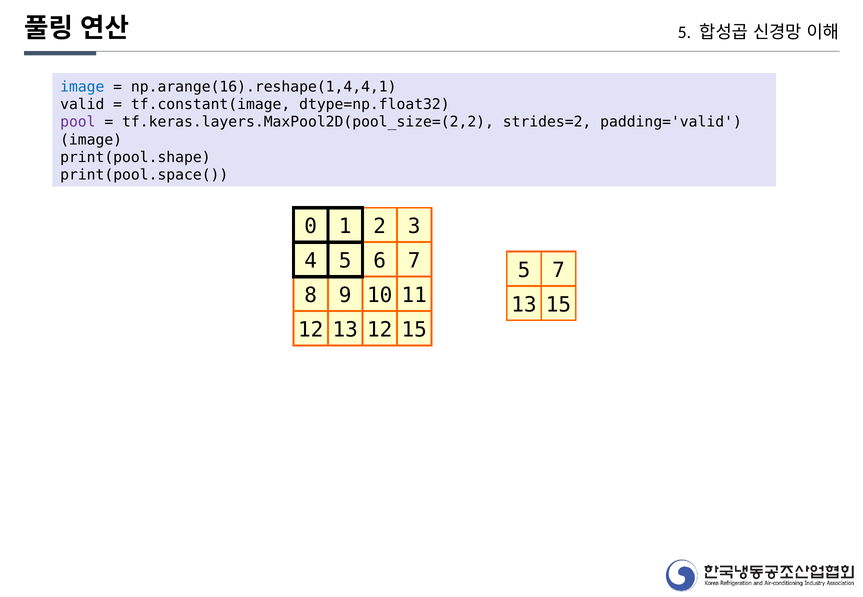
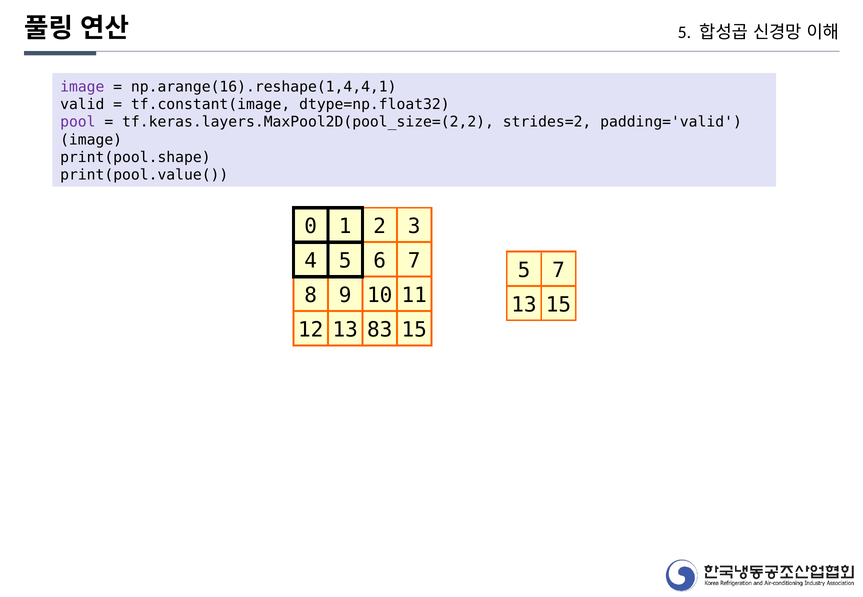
image at (82, 87) colour: blue -> purple
print(pool.space(: print(pool.space( -> print(pool.value(
13 12: 12 -> 83
